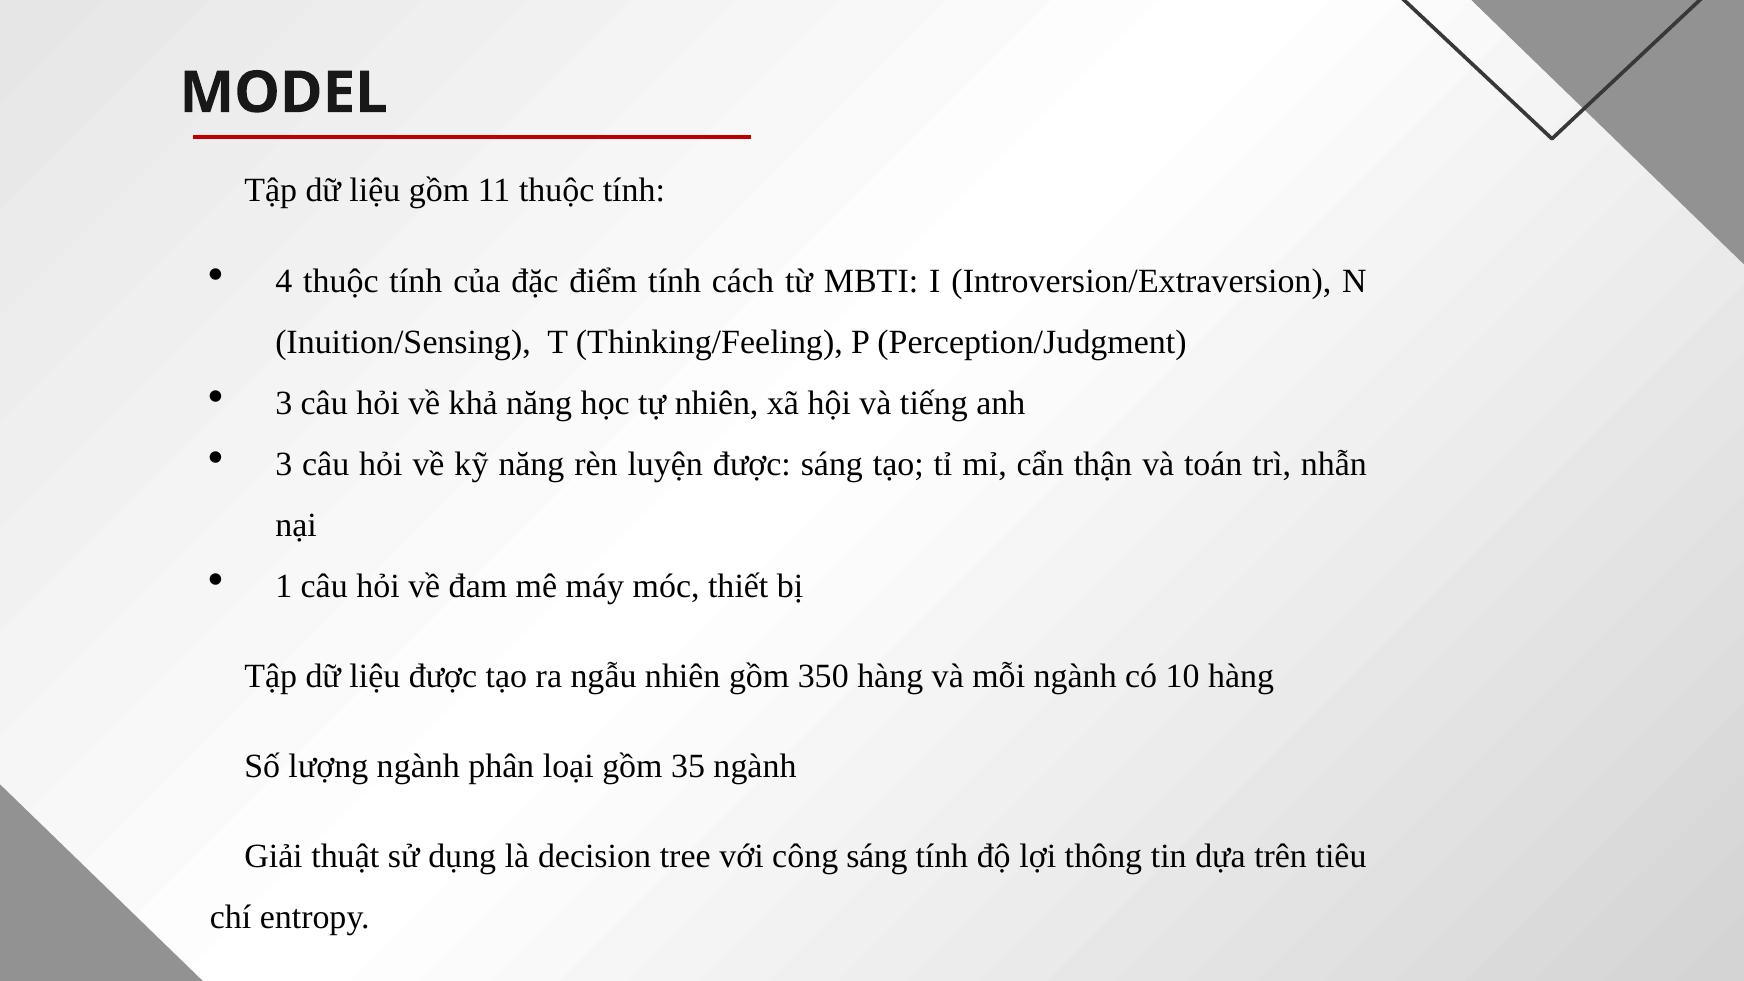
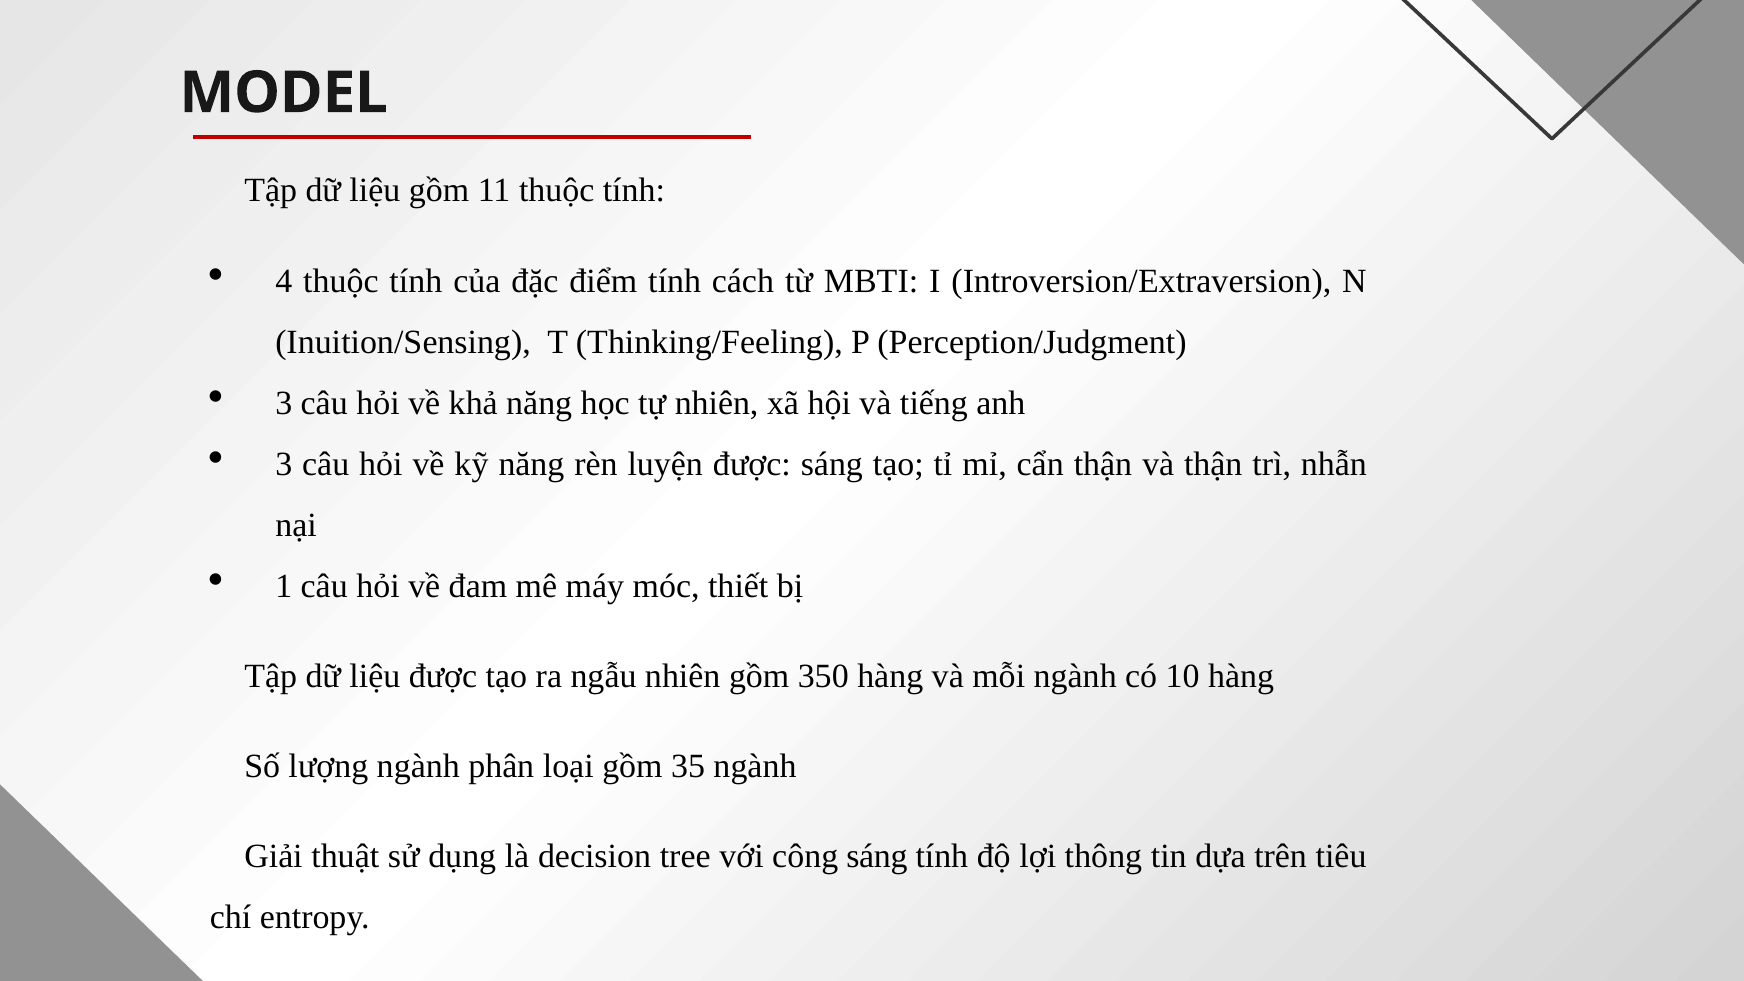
và toán: toán -> thận
